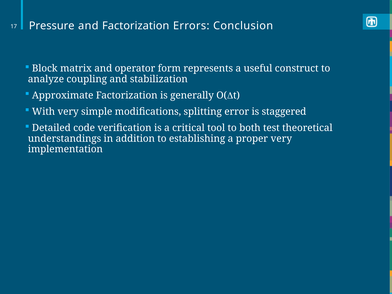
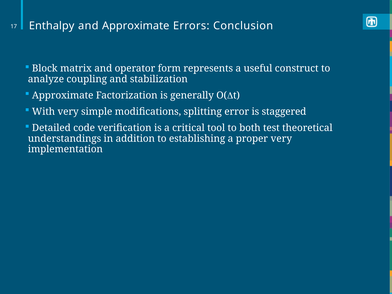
Pressure: Pressure -> Enthalpy
and Factorization: Factorization -> Approximate
